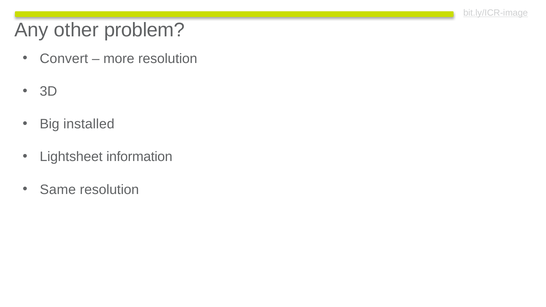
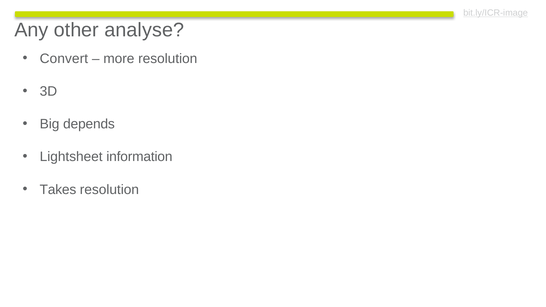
problem: problem -> analyse
installed: installed -> depends
Same: Same -> Takes
